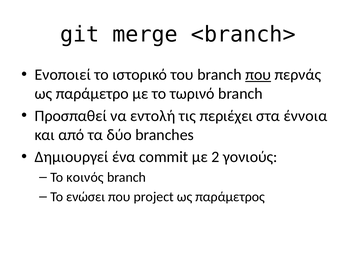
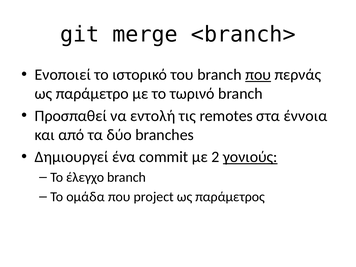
περιέχει: περιέχει -> remotes
γονιούς underline: none -> present
κοινός: κοινός -> έλεγχο
ενώσει: ενώσει -> ομάδα
